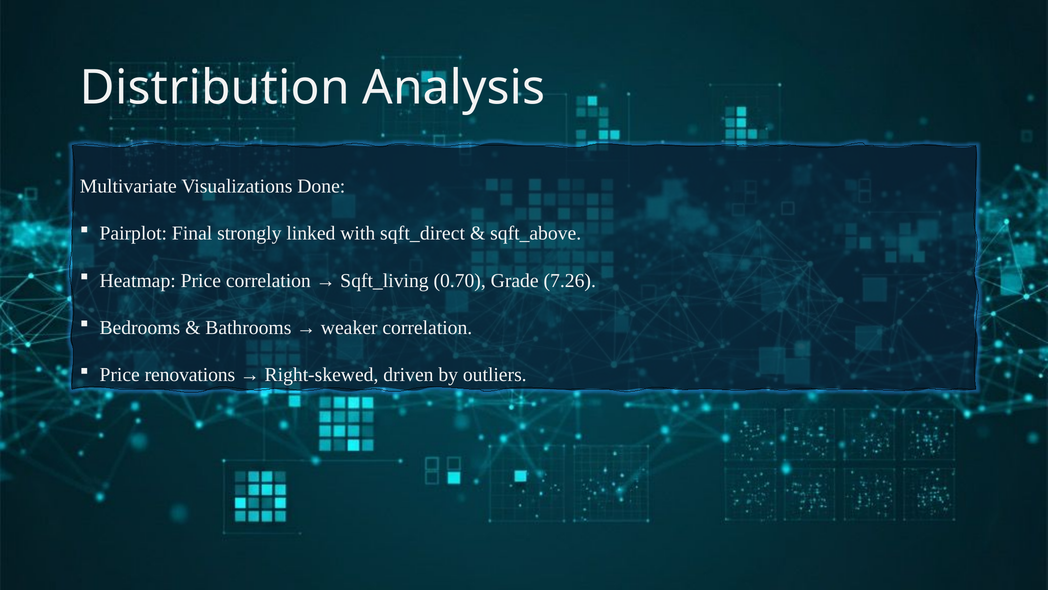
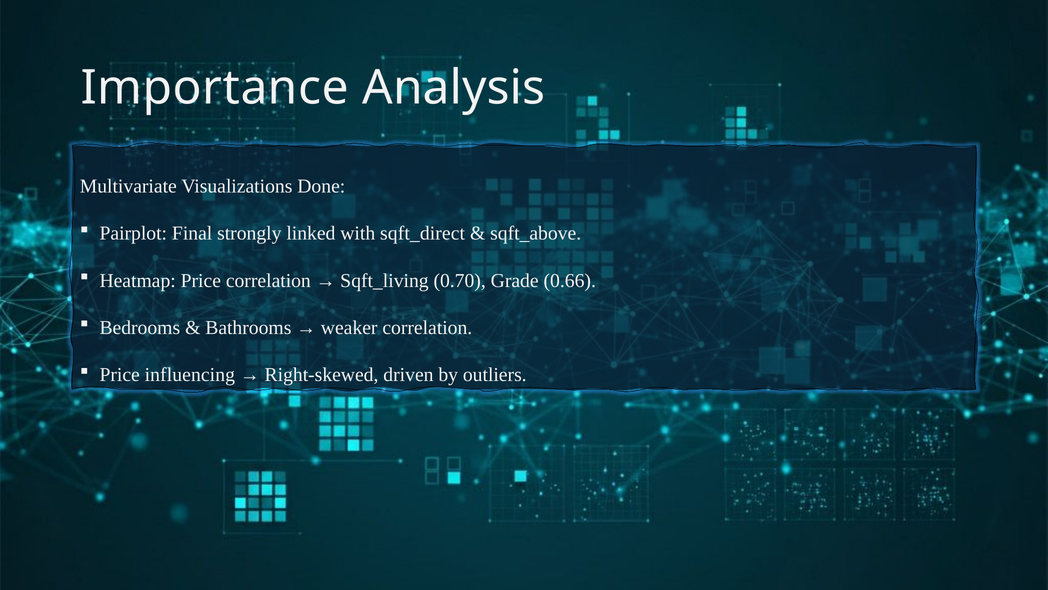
Distribution: Distribution -> Importance
7.26: 7.26 -> 0.66
renovations: renovations -> influencing
